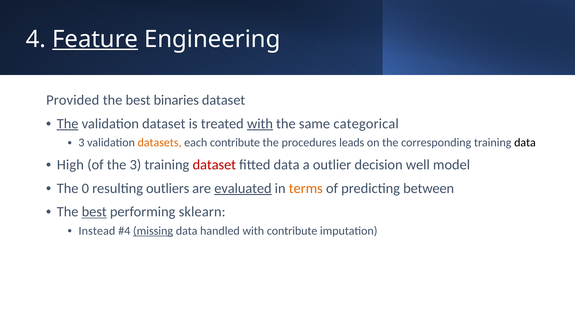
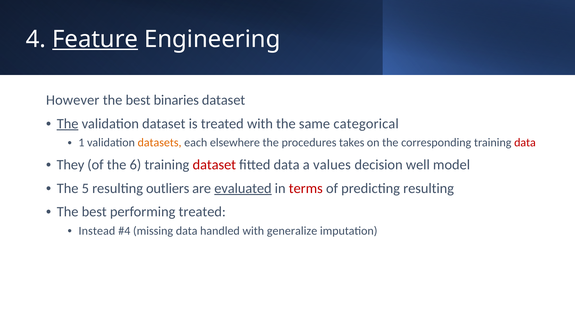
Provided: Provided -> However
with at (260, 124) underline: present -> none
3 at (81, 143): 3 -> 1
each contribute: contribute -> elsewhere
leads: leads -> takes
data at (525, 143) colour: black -> red
High: High -> They
the 3: 3 -> 6
outlier: outlier -> values
0: 0 -> 5
terms colour: orange -> red
predicting between: between -> resulting
best at (94, 212) underline: present -> none
performing sklearn: sklearn -> treated
missing underline: present -> none
with contribute: contribute -> generalize
